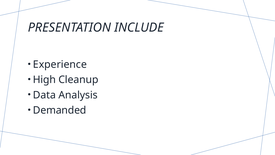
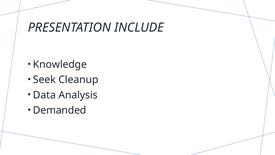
Experience: Experience -> Knowledge
High: High -> Seek
